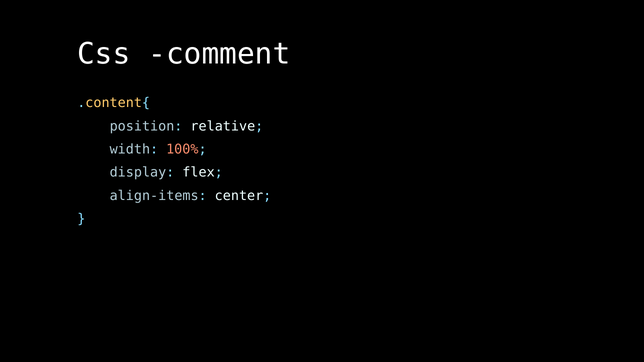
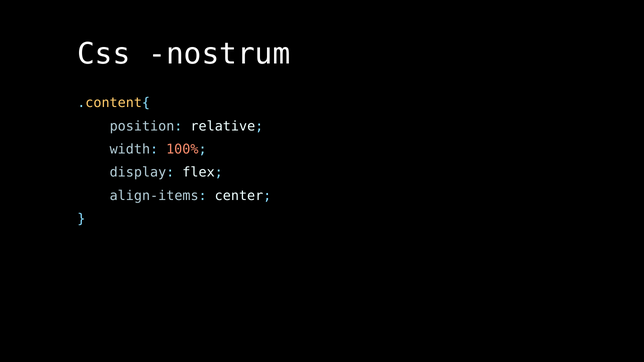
comment: comment -> nostrum
